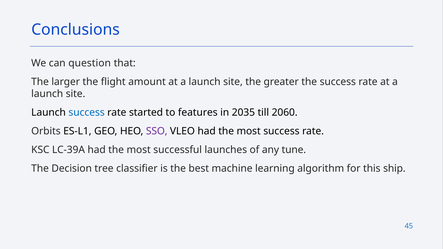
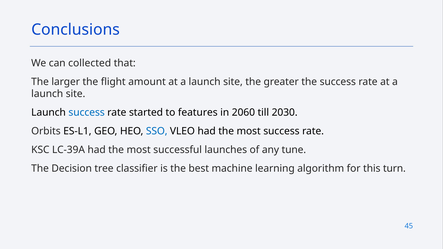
question: question -> collected
2035: 2035 -> 2060
2060: 2060 -> 2030
SSO colour: purple -> blue
ship: ship -> turn
